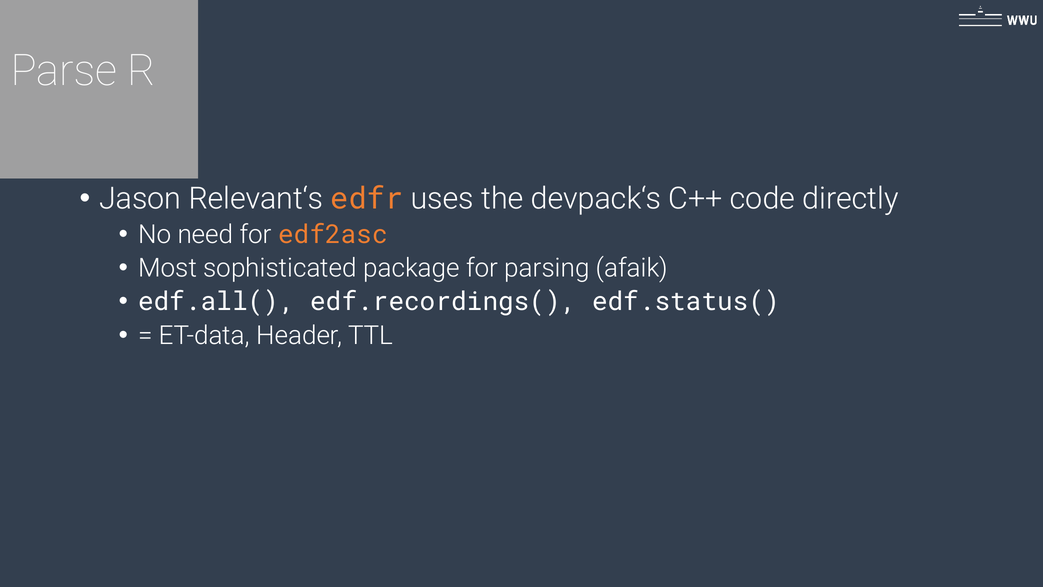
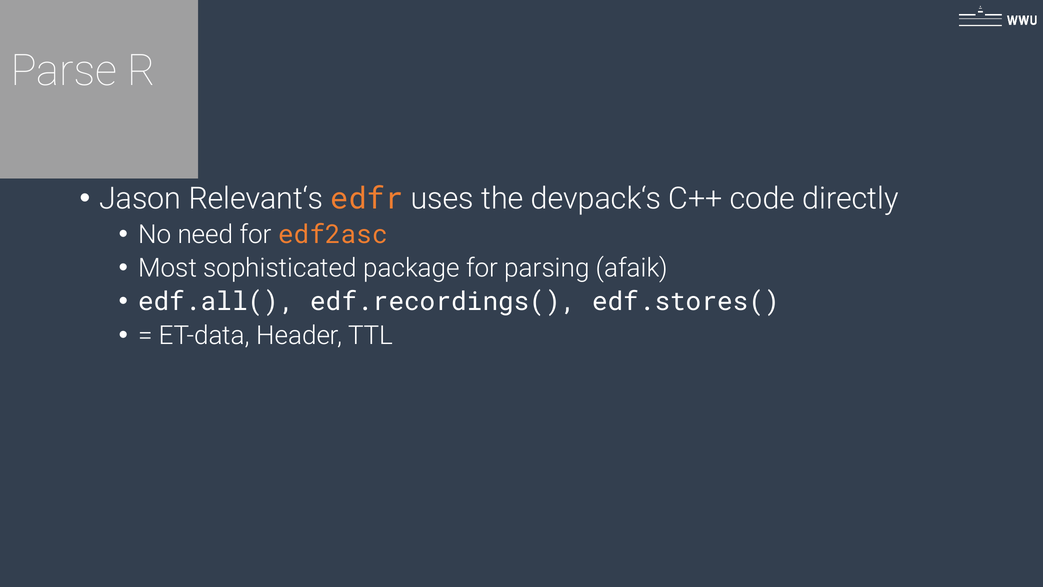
edf.status(: edf.status( -> edf.stores(
